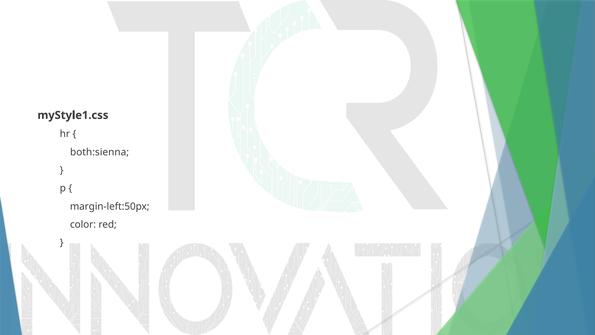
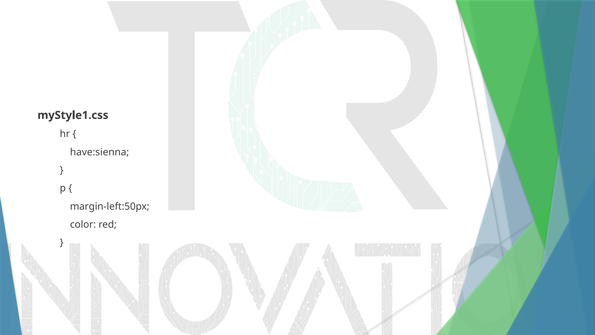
both:sienna: both:sienna -> have:sienna
